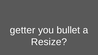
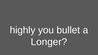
getter: getter -> highly
Resize: Resize -> Longer
